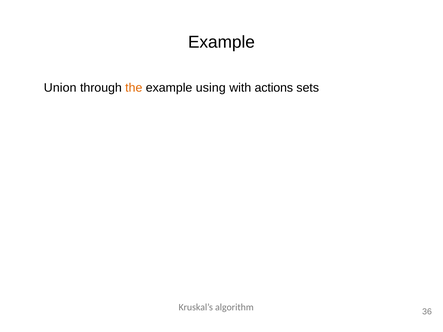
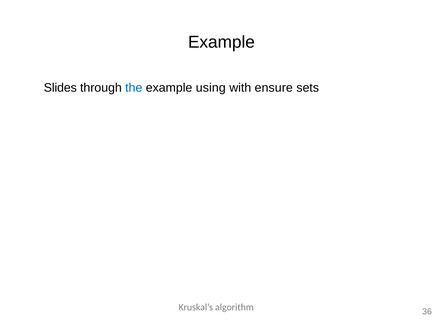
Union: Union -> Slides
the colour: orange -> blue
actions: actions -> ensure
